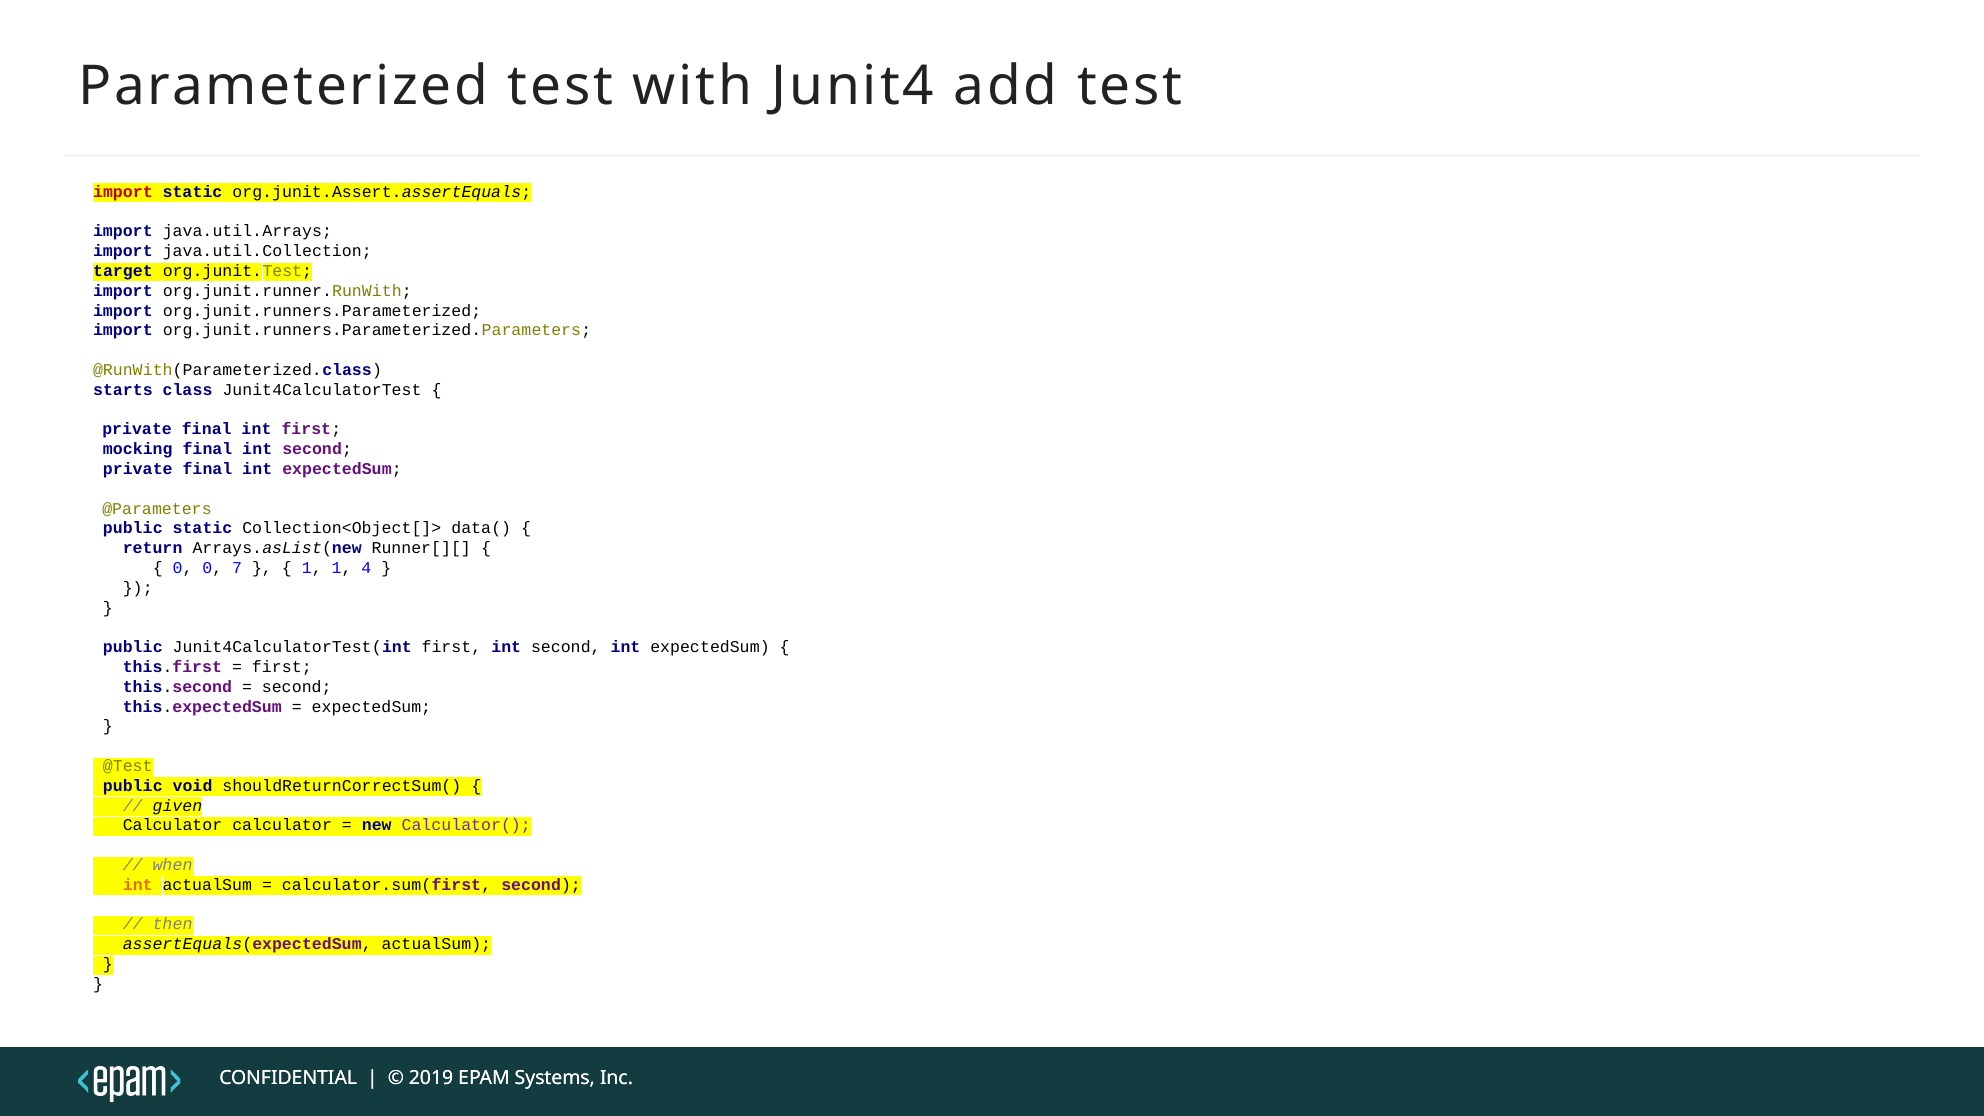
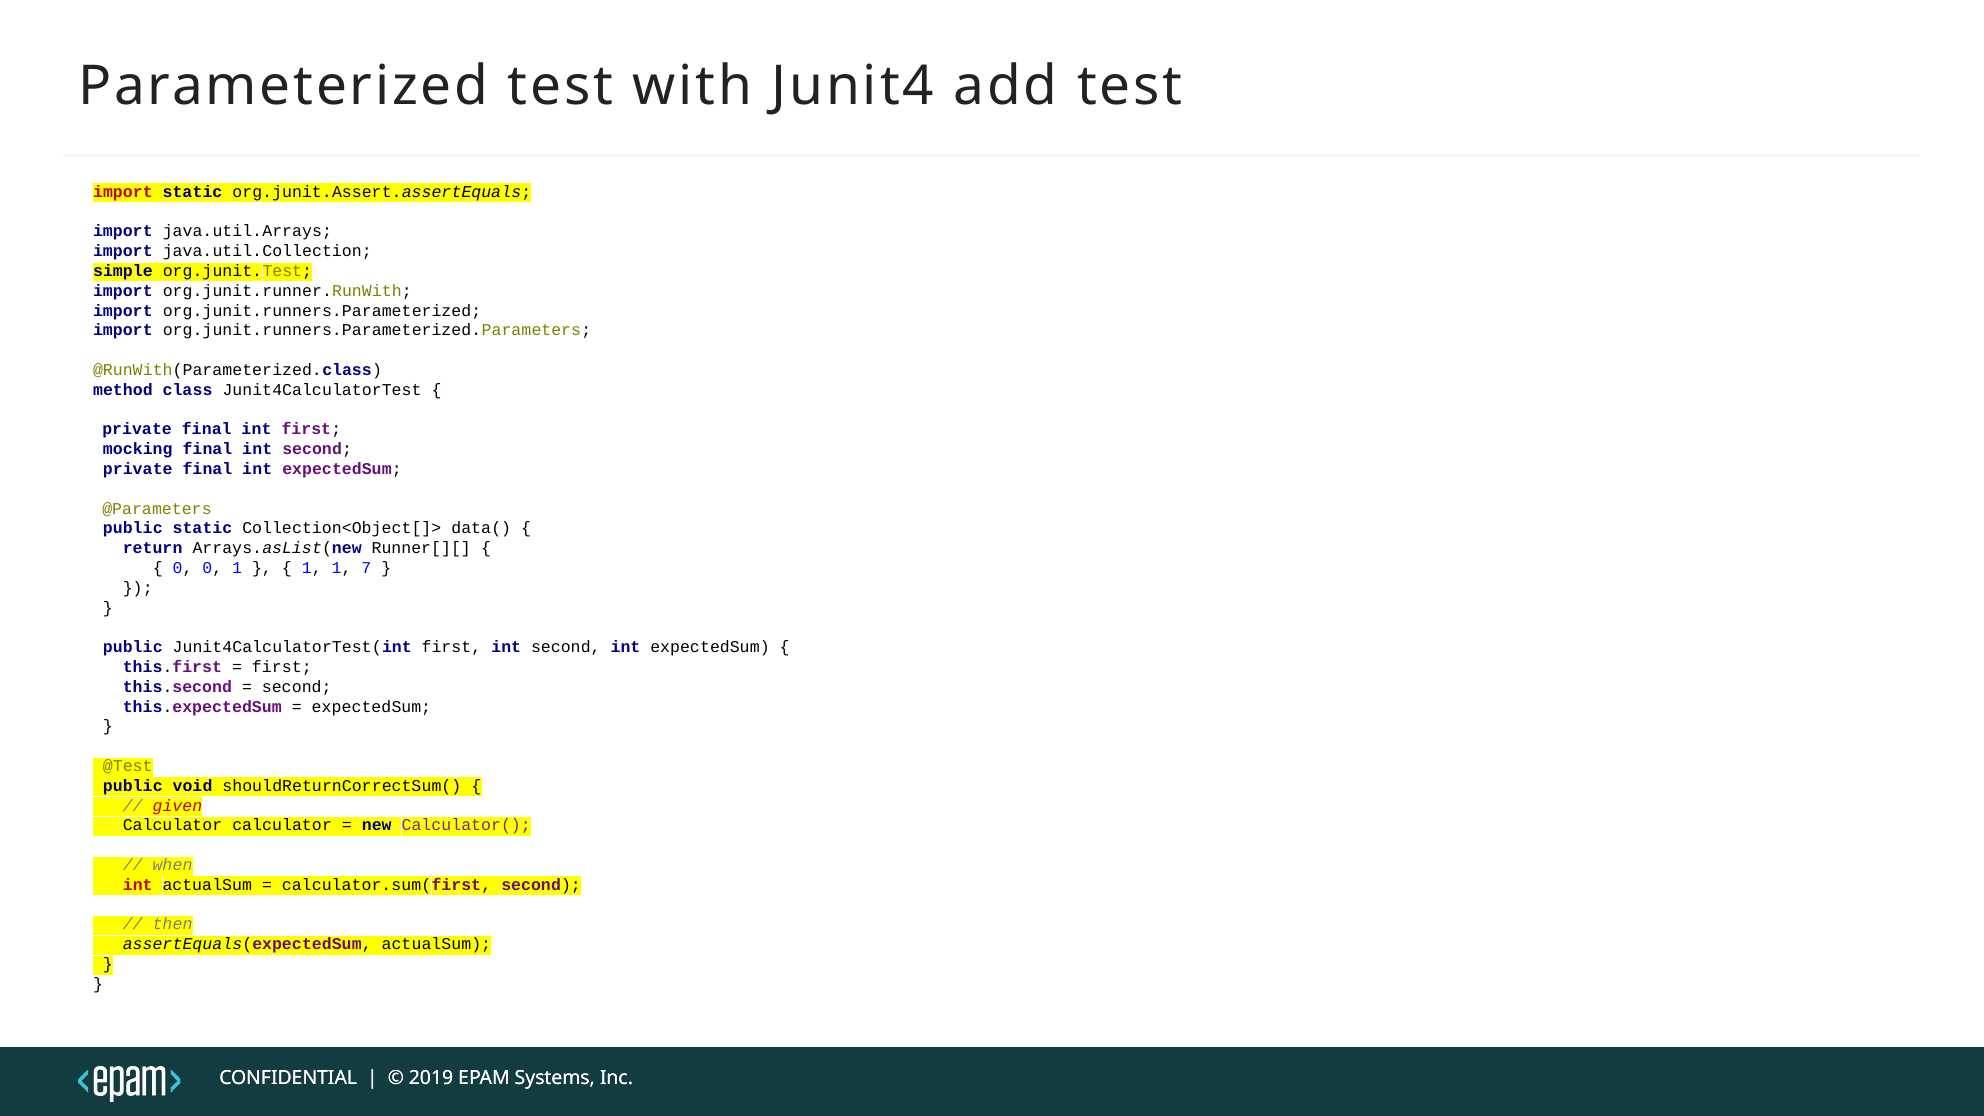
target: target -> simple
starts: starts -> method
0 7: 7 -> 1
4: 4 -> 7
given colour: black -> red
int at (138, 885) colour: orange -> red
